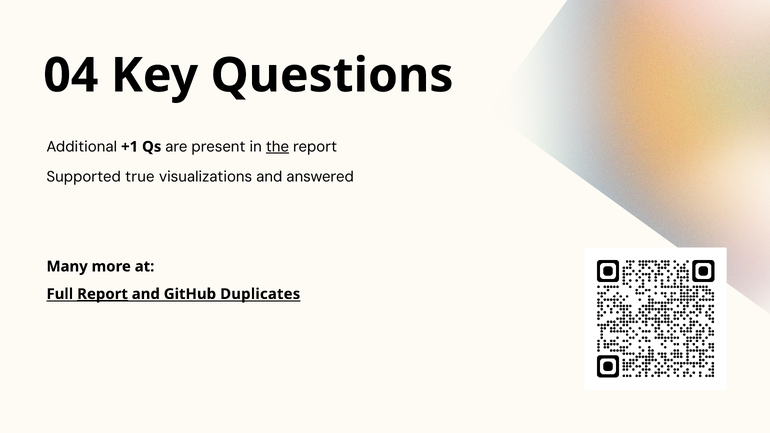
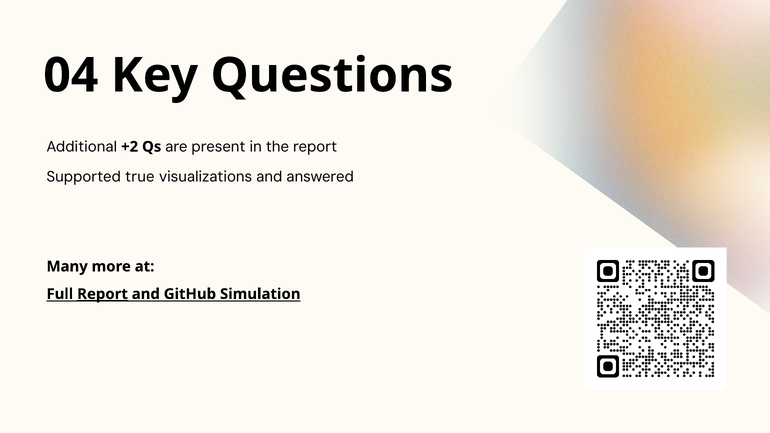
+1: +1 -> +2
the underline: present -> none
Duplicates: Duplicates -> Simulation
